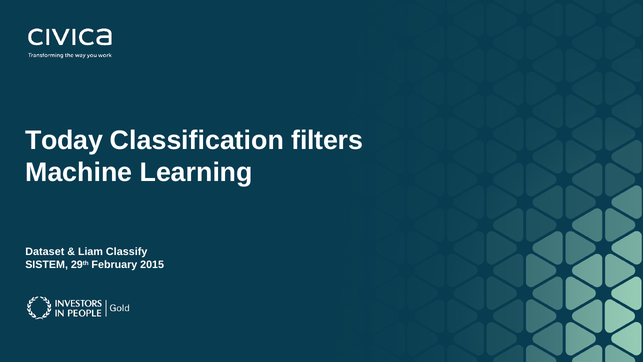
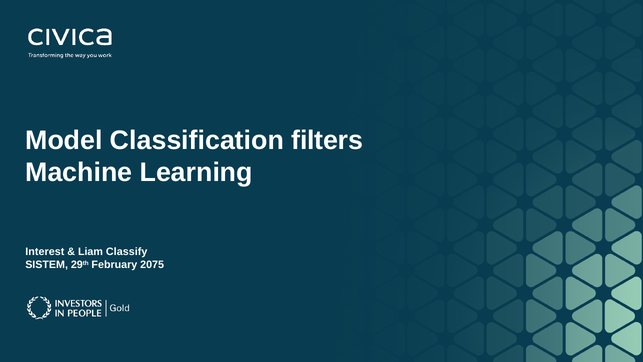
Today: Today -> Model
Dataset: Dataset -> Interest
2015: 2015 -> 2075
